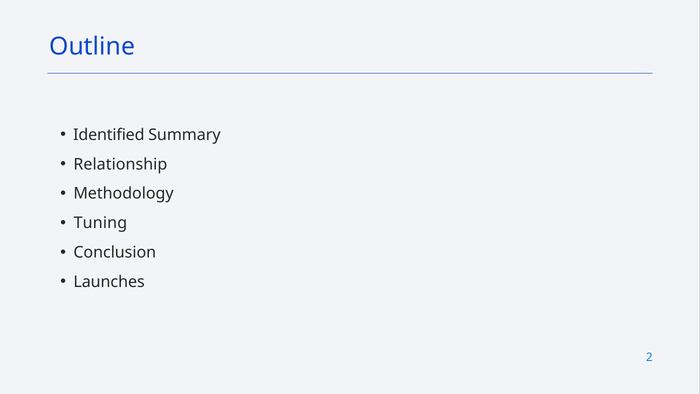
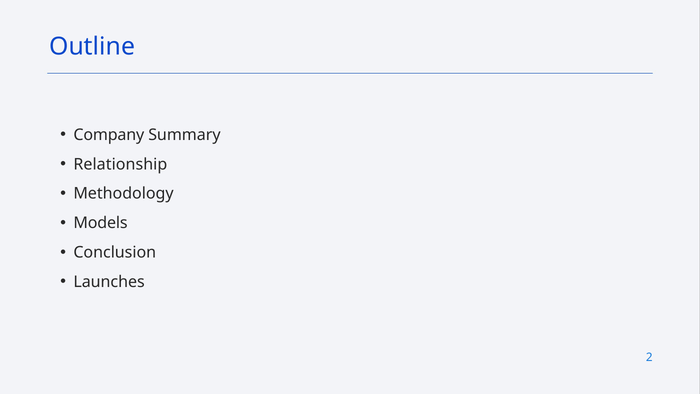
Identified: Identified -> Company
Tuning: Tuning -> Models
